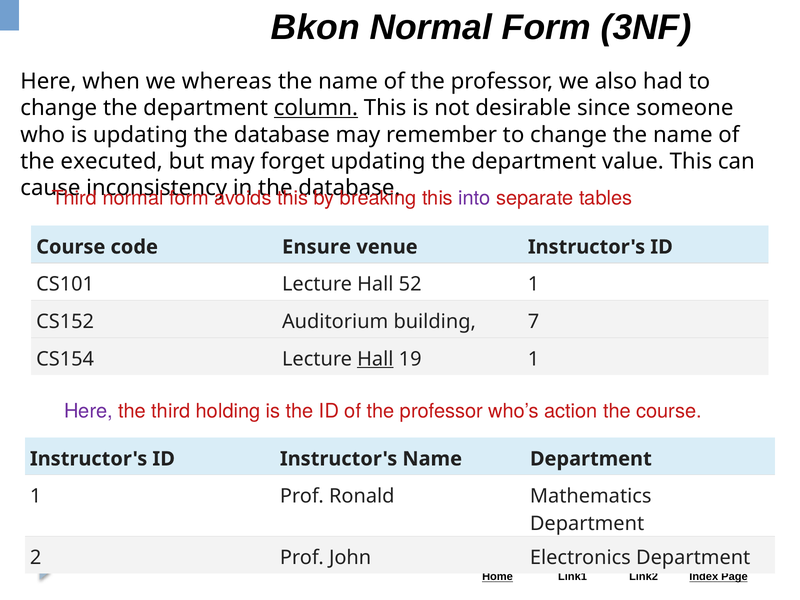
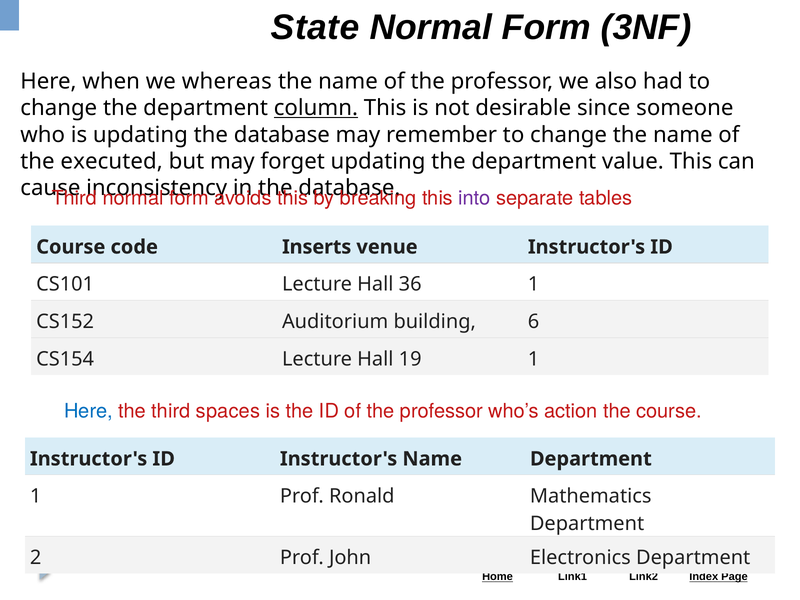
Bkon: Bkon -> State
Ensure: Ensure -> Inserts
52: 52 -> 36
7: 7 -> 6
Hall at (375, 359) underline: present -> none
Here at (88, 411) colour: purple -> blue
holding: holding -> spaces
